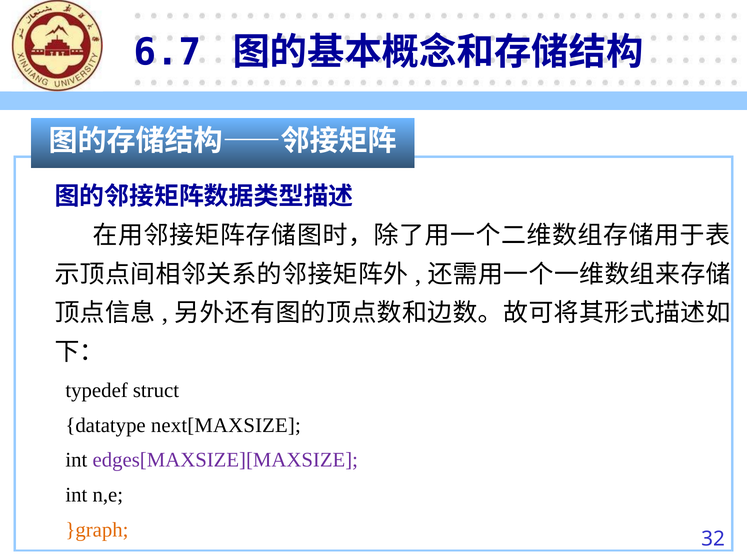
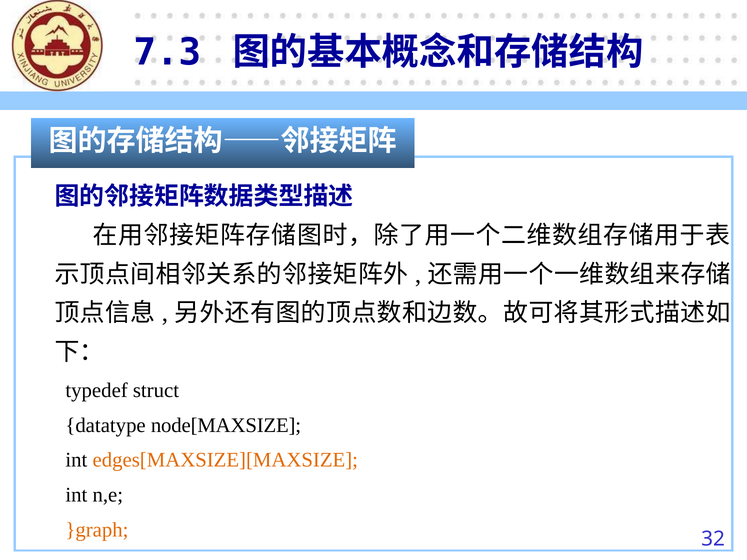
6.7: 6.7 -> 7.3
next[MAXSIZE: next[MAXSIZE -> node[MAXSIZE
edges[MAXSIZE][MAXSIZE colour: purple -> orange
